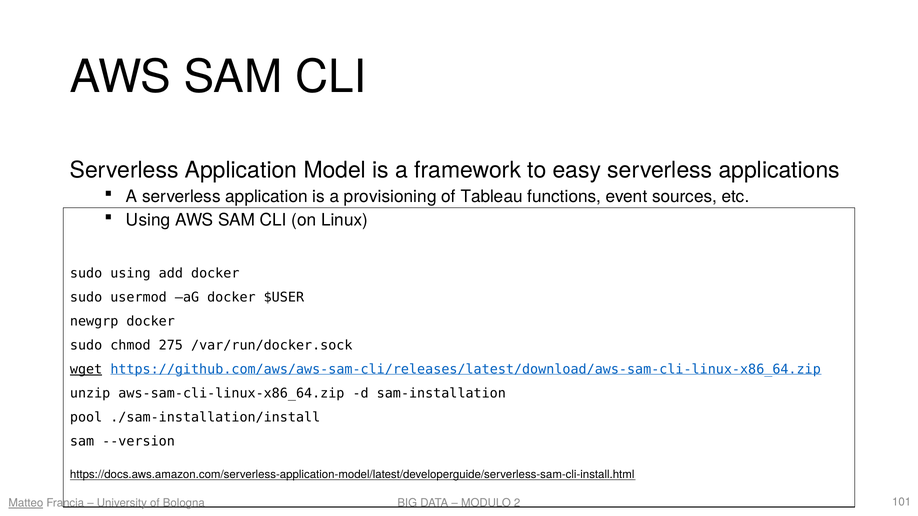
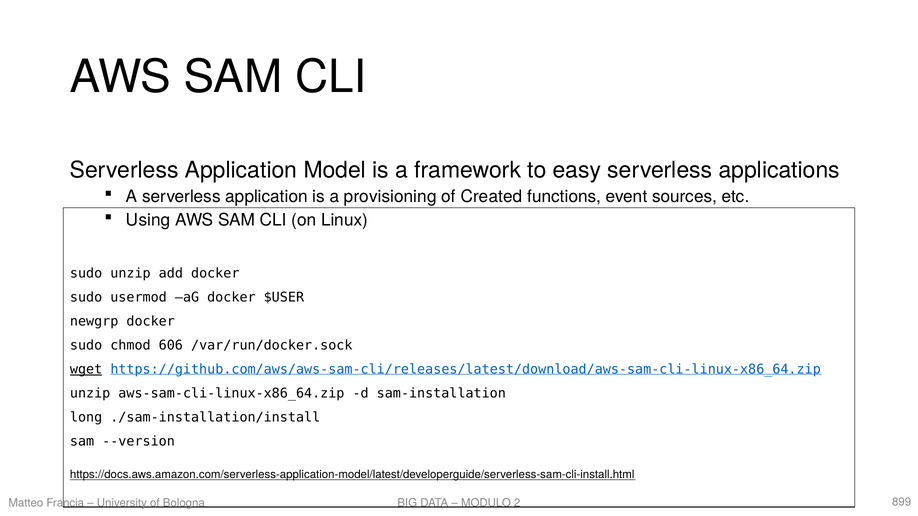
Tableau: Tableau -> Created
sudo using: using -> unzip
275: 275 -> 606
pool: pool -> long
Matteo underline: present -> none
101: 101 -> 899
